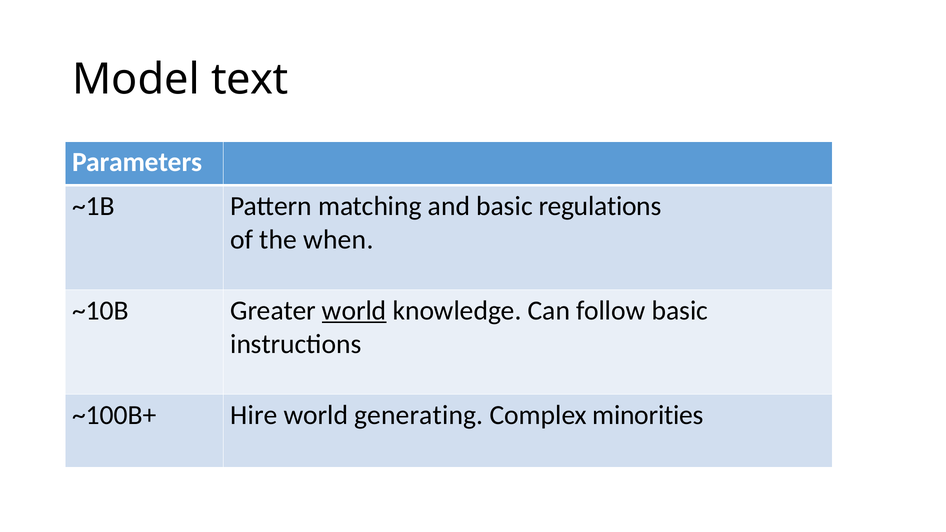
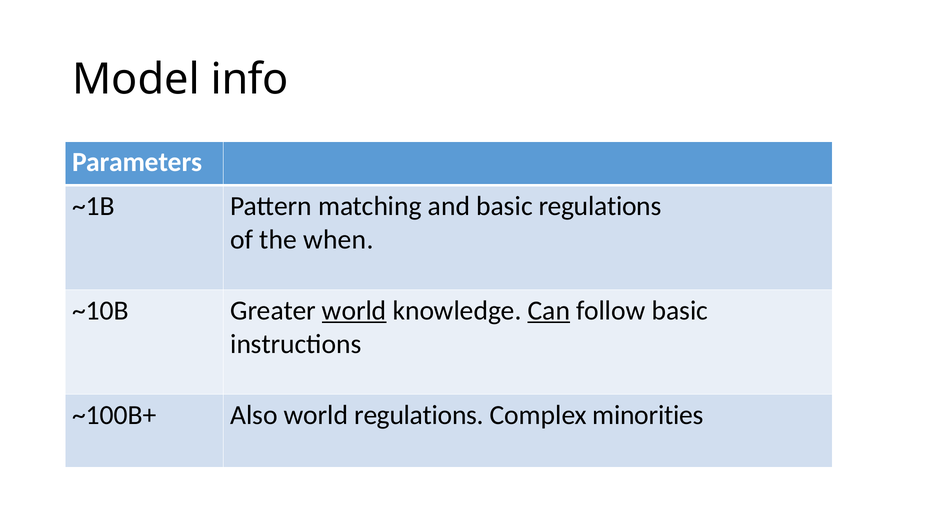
text: text -> info
Can underline: none -> present
Hire: Hire -> Also
world generating: generating -> regulations
